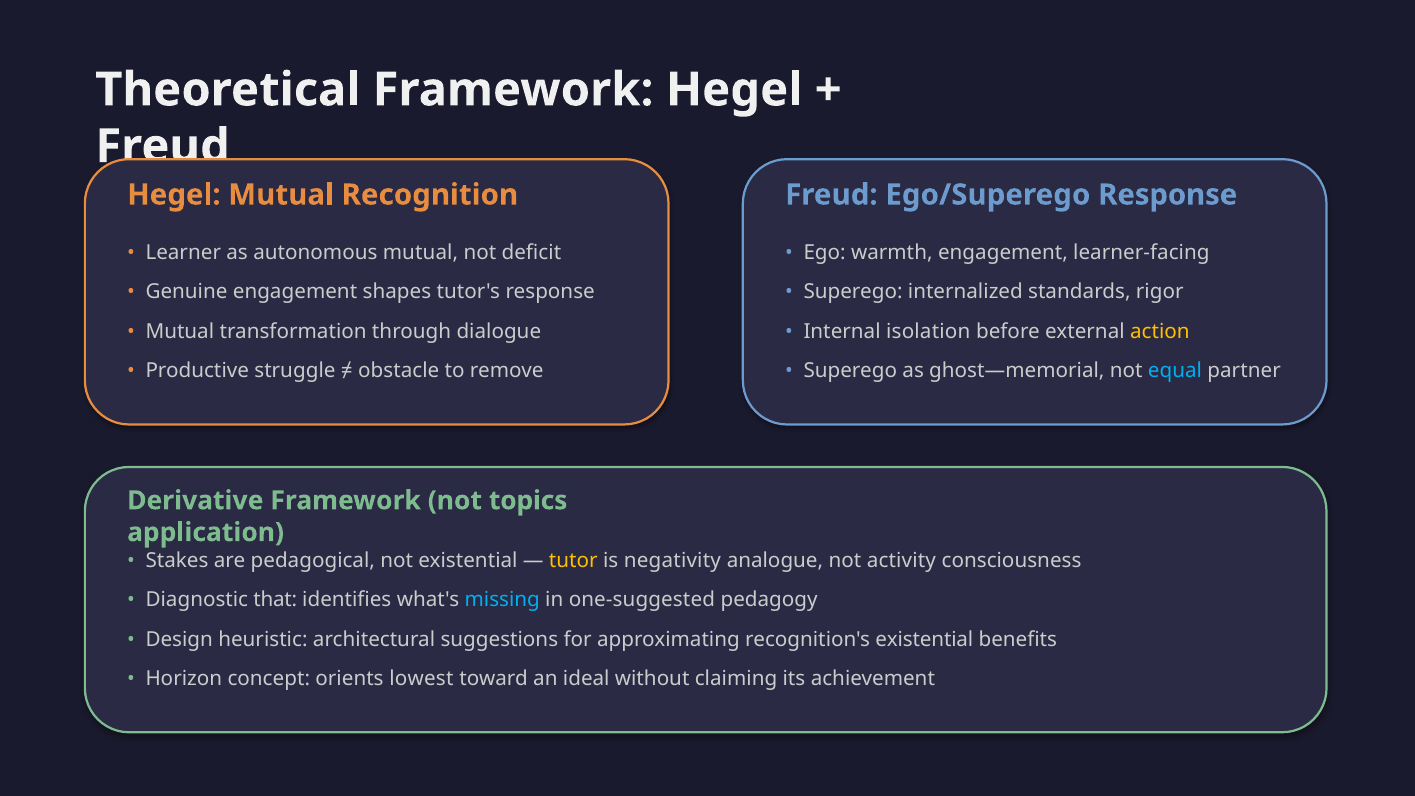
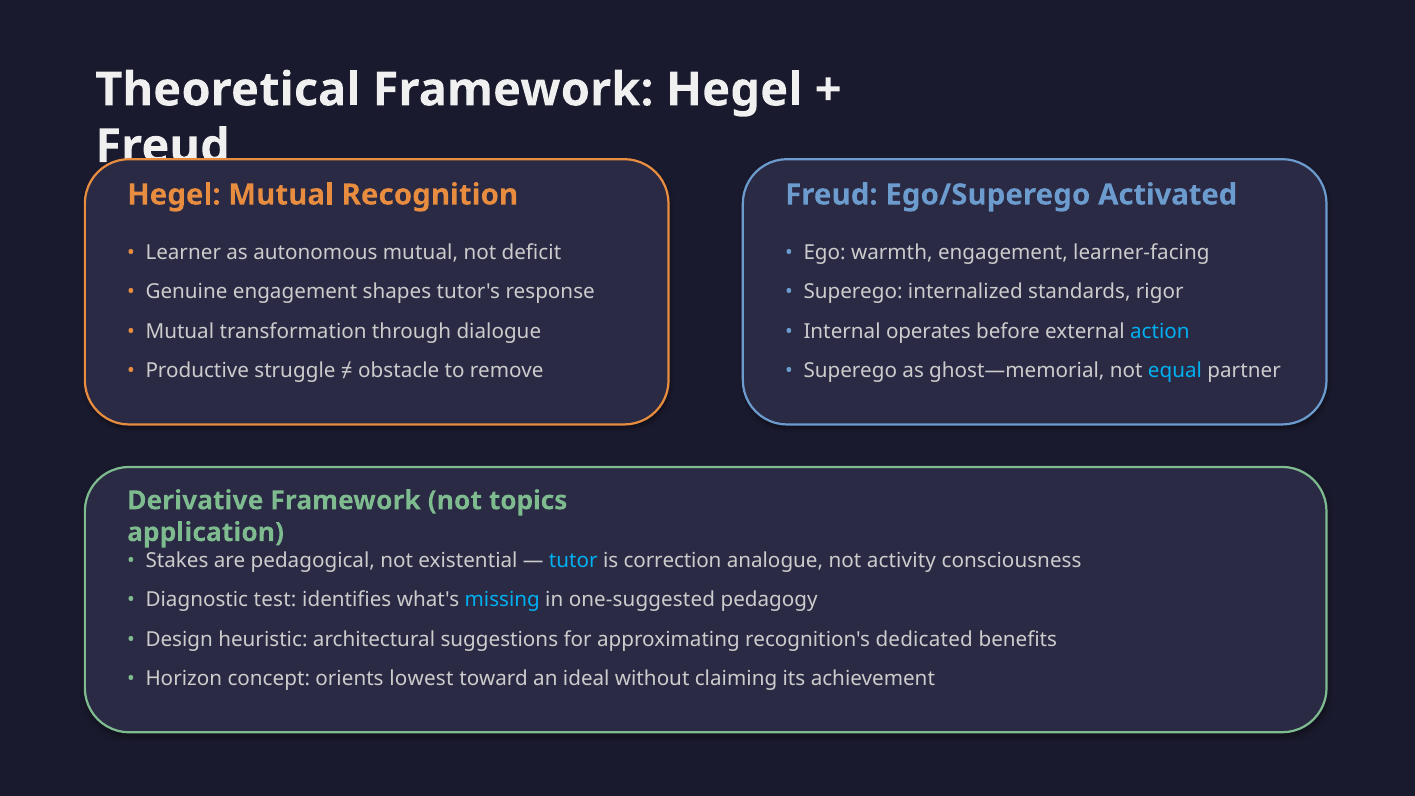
Ego/Superego Response: Response -> Activated
isolation: isolation -> operates
action colour: yellow -> light blue
tutor colour: yellow -> light blue
negativity: negativity -> correction
that: that -> test
recognition's existential: existential -> dedicated
